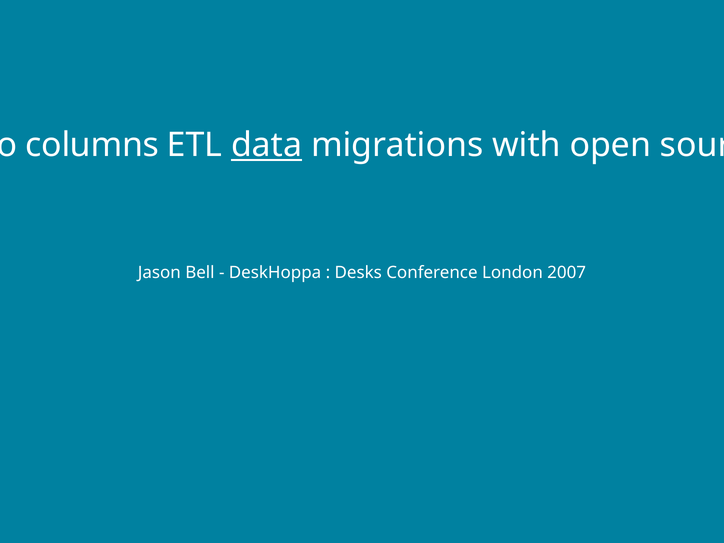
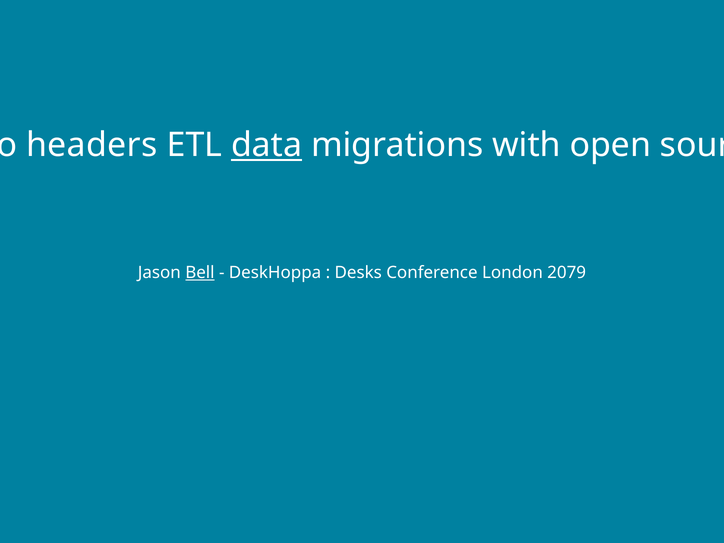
columns: columns -> headers
Bell underline: none -> present
2007: 2007 -> 2079
